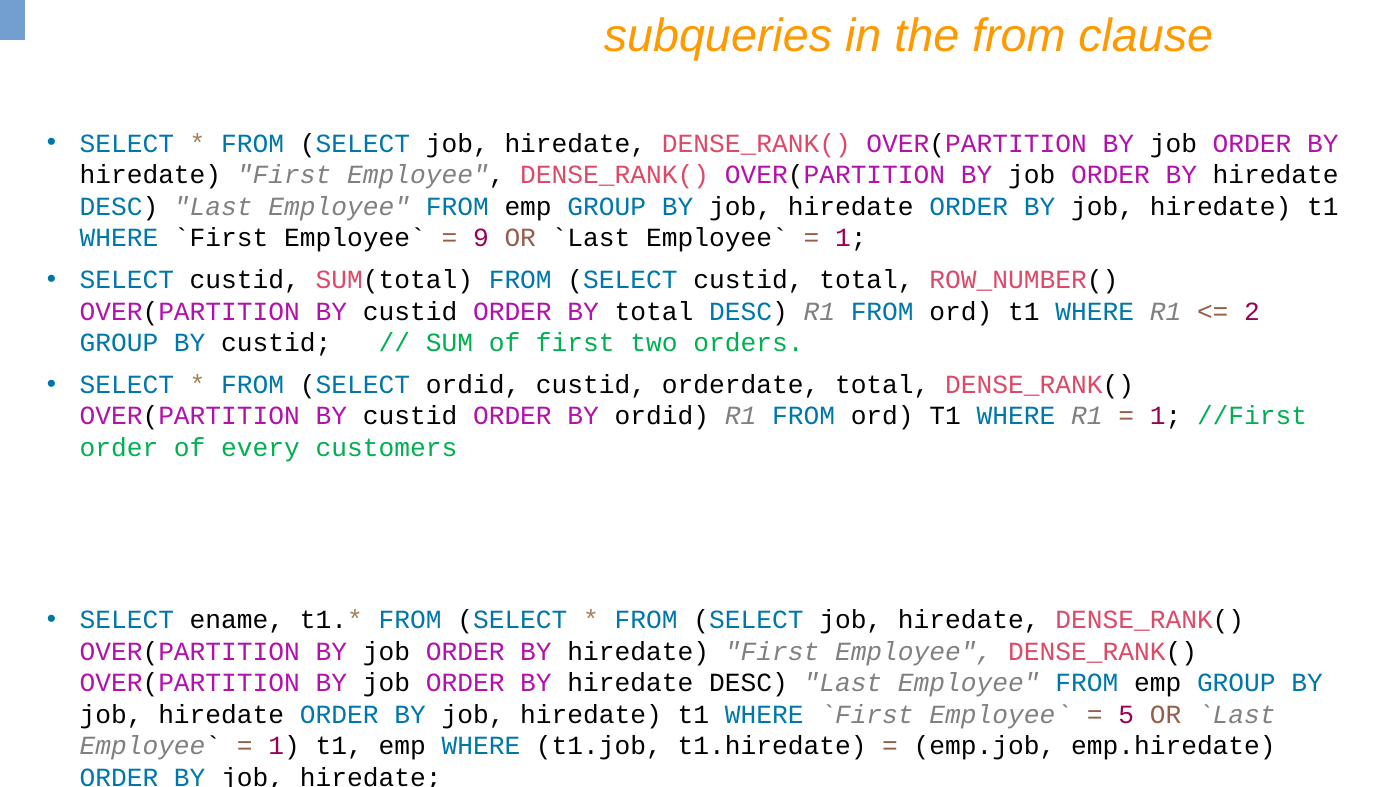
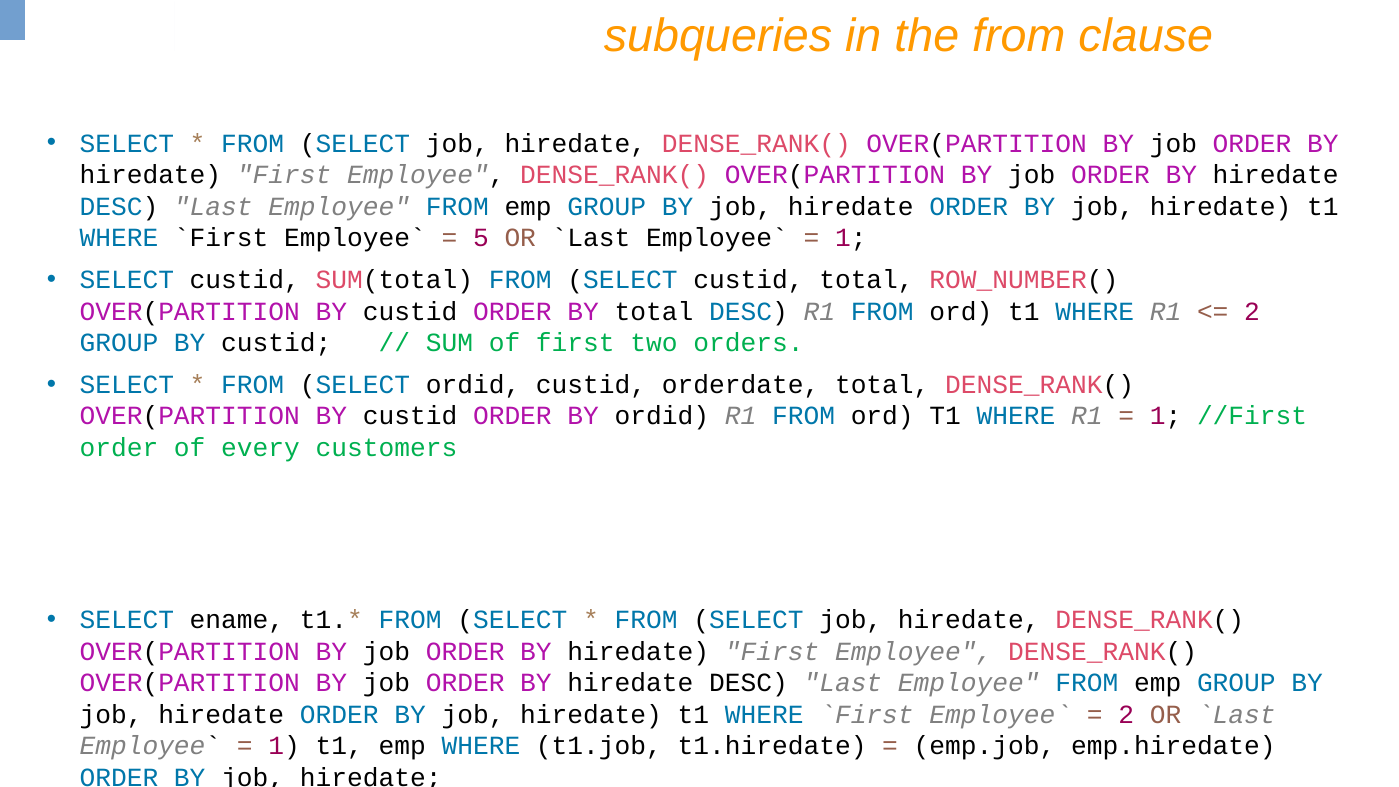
9: 9 -> 5
5 at (1126, 714): 5 -> 2
